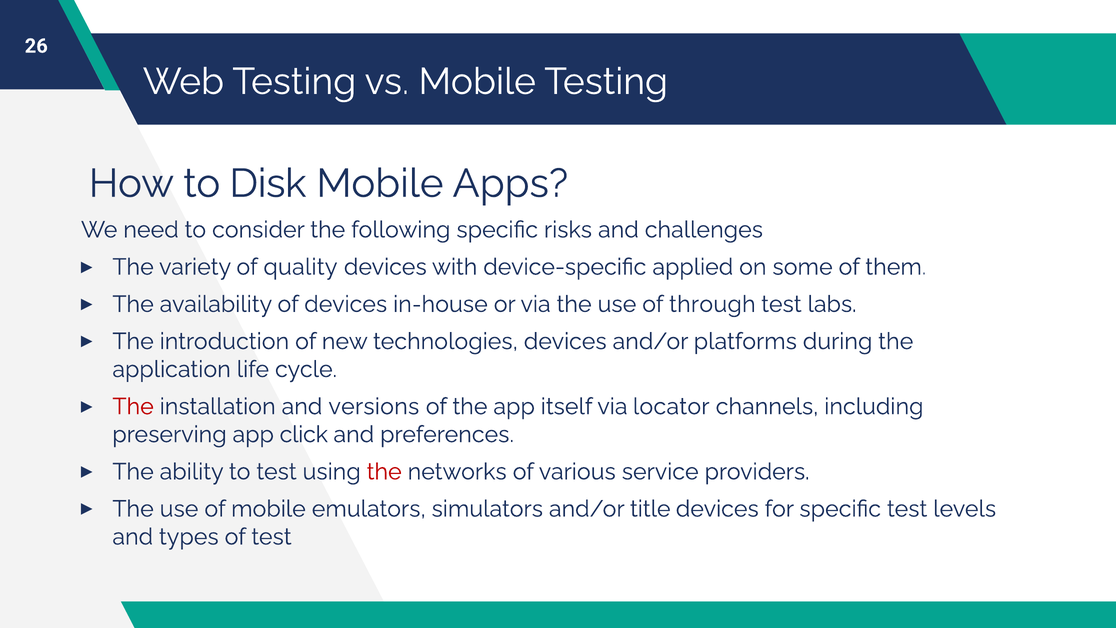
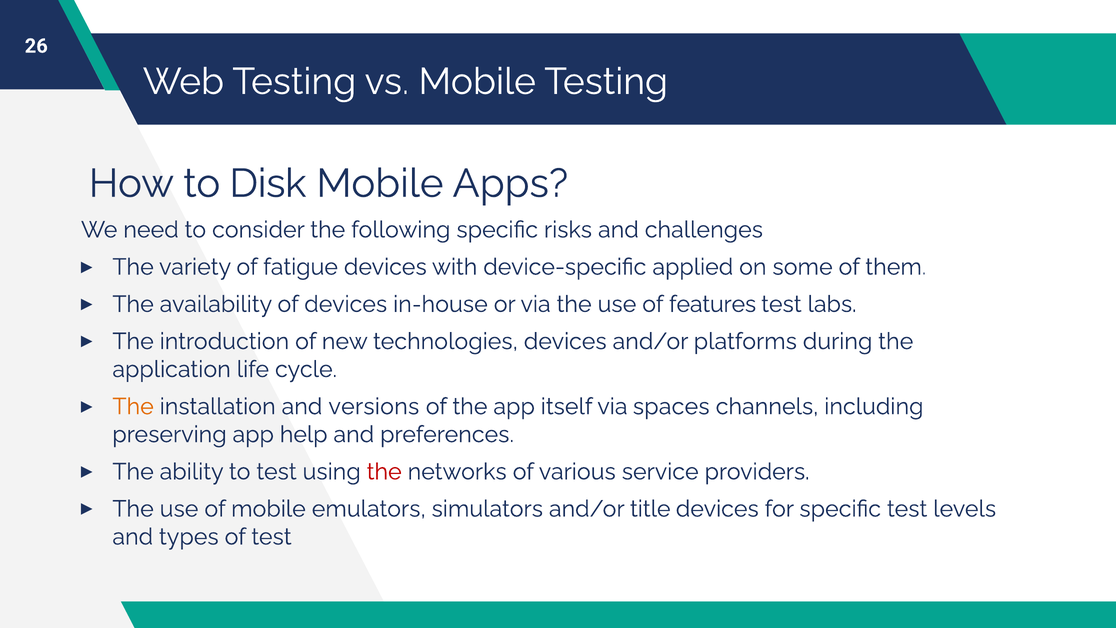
quality: quality -> fatigue
through: through -> features
The at (133, 406) colour: red -> orange
locator: locator -> spaces
click: click -> help
